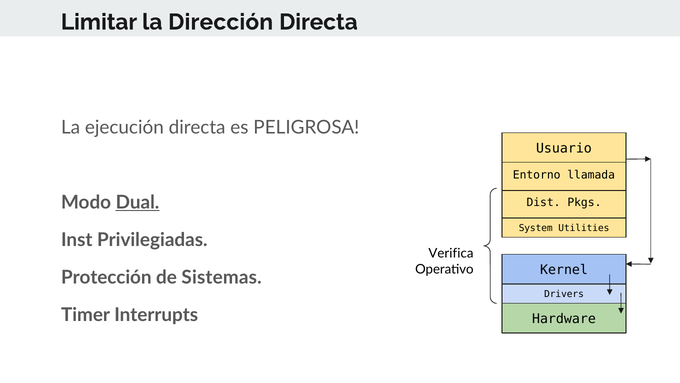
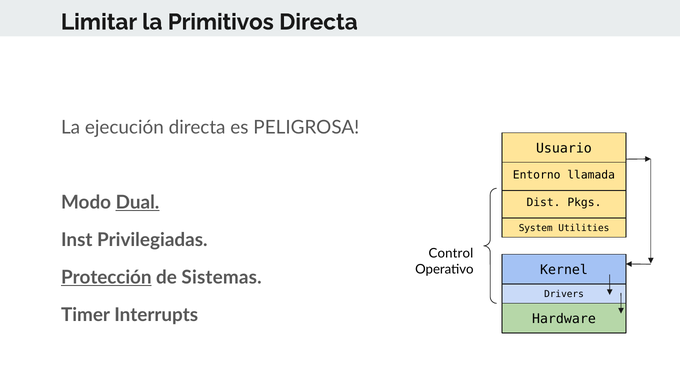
Dirección: Dirección -> Primitivos
Verifica: Verifica -> Control
Protección underline: none -> present
